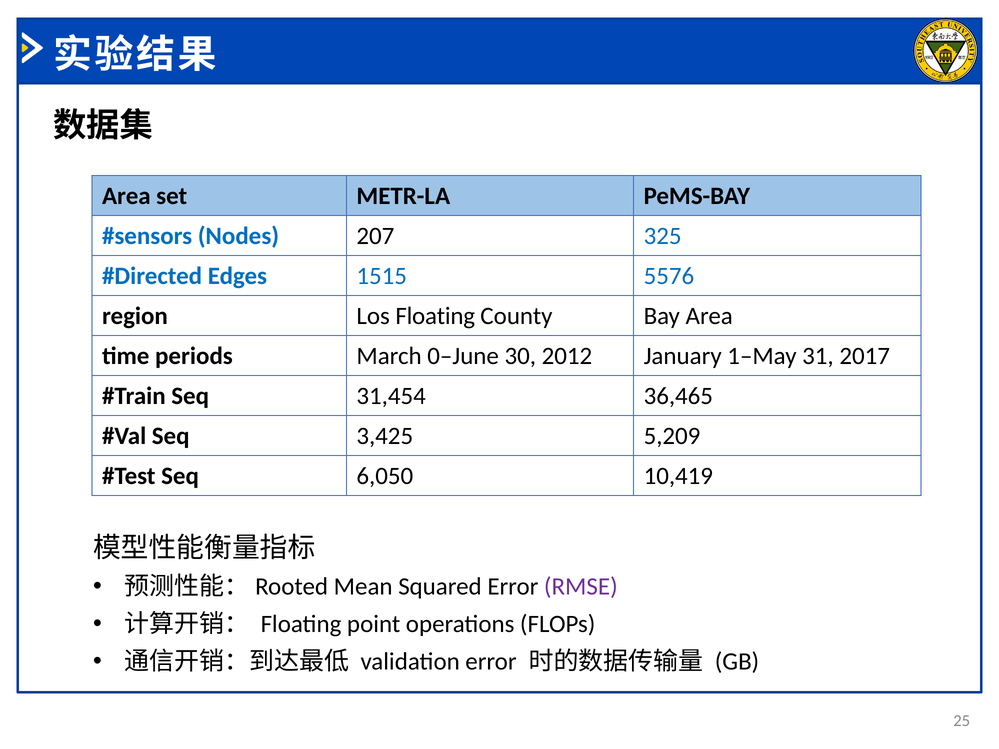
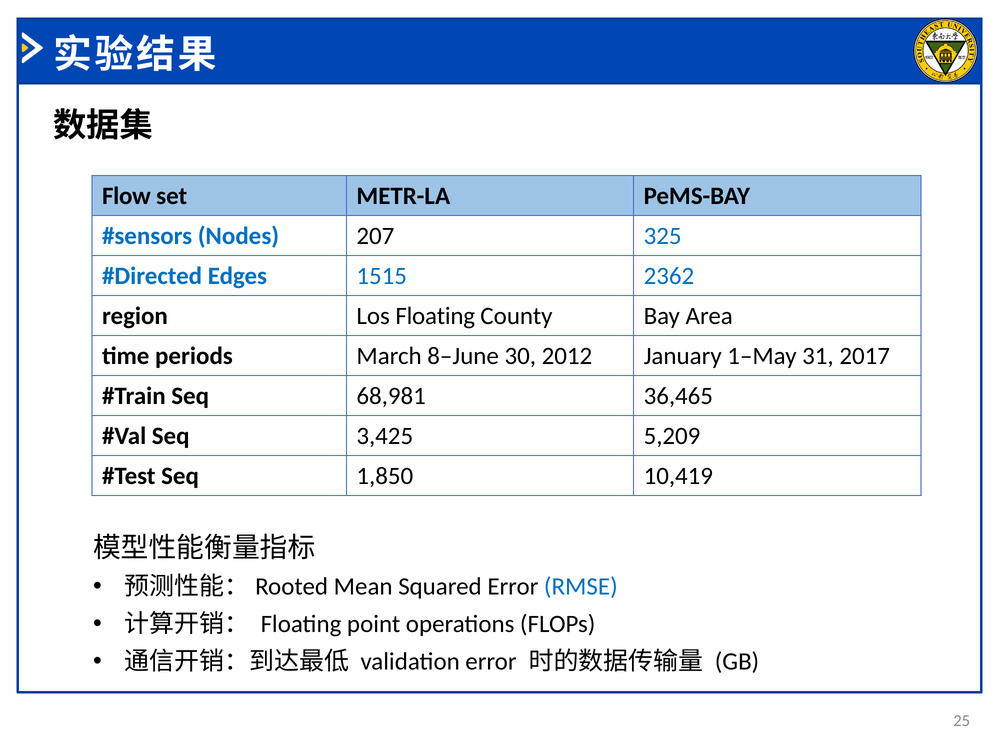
Area at (126, 196): Area -> Flow
5576: 5576 -> 2362
0–June: 0–June -> 8–June
31,454: 31,454 -> 68,981
6,050: 6,050 -> 1,850
RMSE colour: purple -> blue
